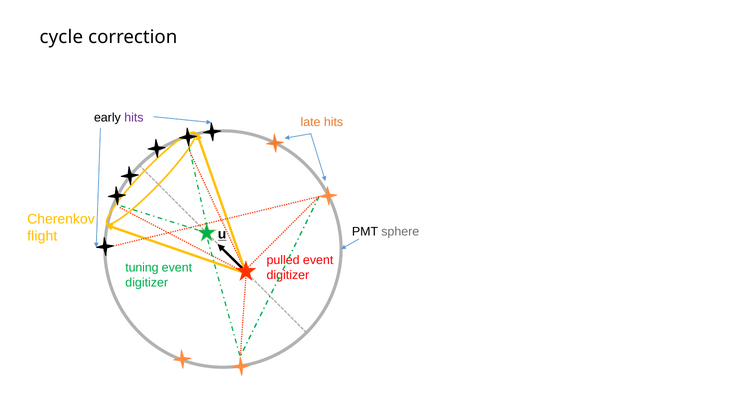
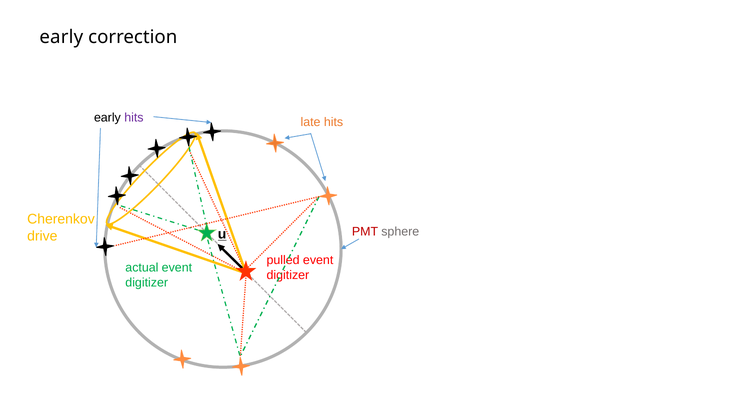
cycle at (61, 37): cycle -> early
PMT colour: black -> red
flight: flight -> drive
tuning: tuning -> actual
